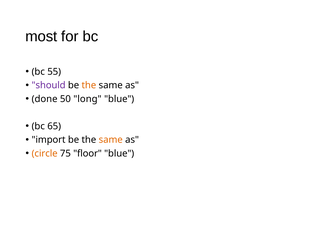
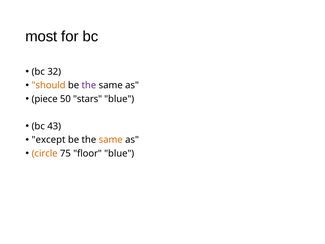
55: 55 -> 32
should colour: purple -> orange
the at (89, 85) colour: orange -> purple
done: done -> piece
long: long -> stars
65: 65 -> 43
import: import -> except
